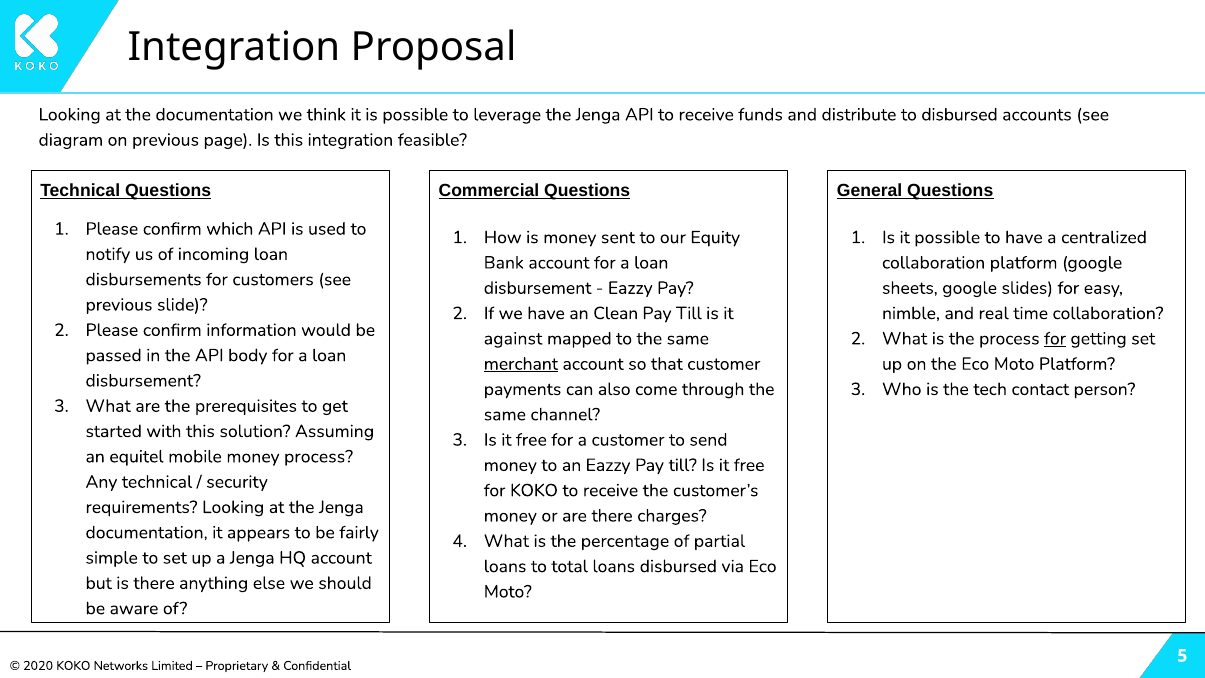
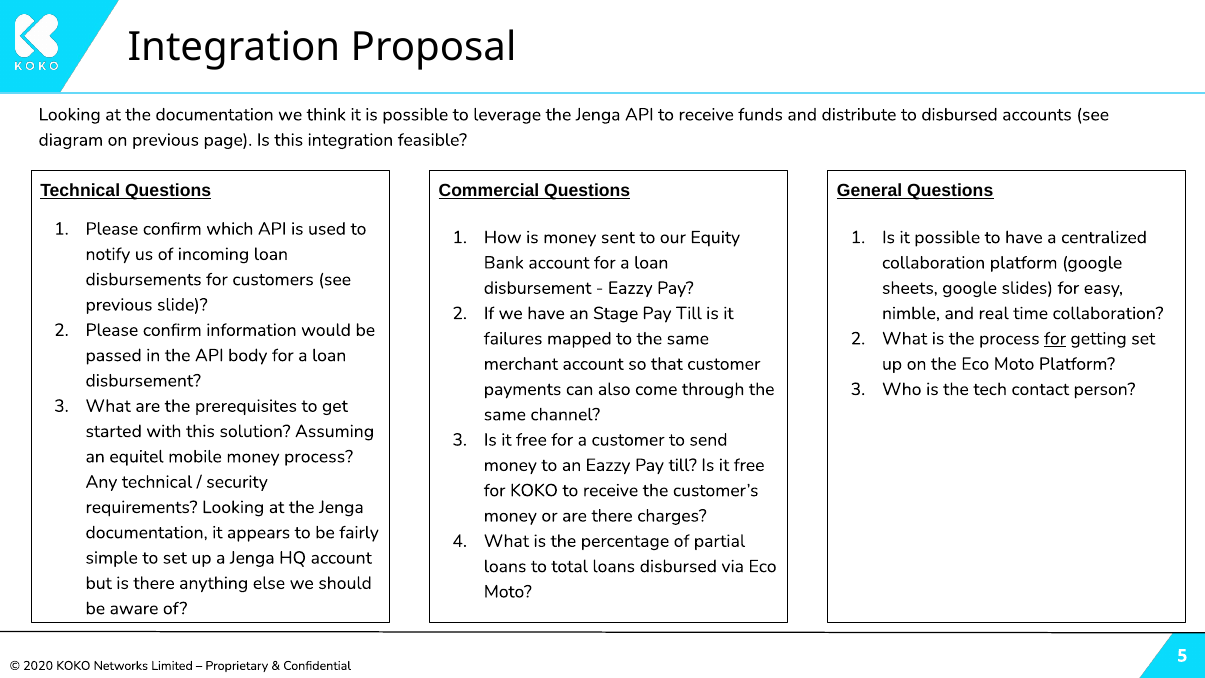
Clean: Clean -> Stage
against: against -> failures
merchant underline: present -> none
